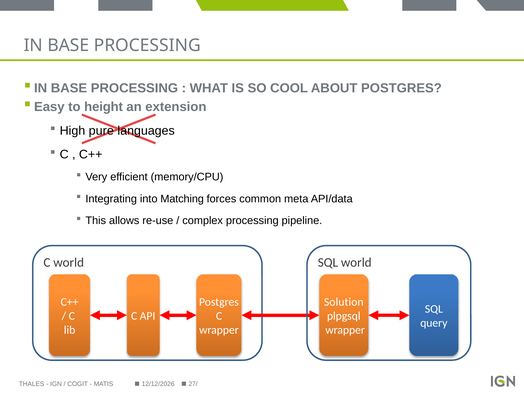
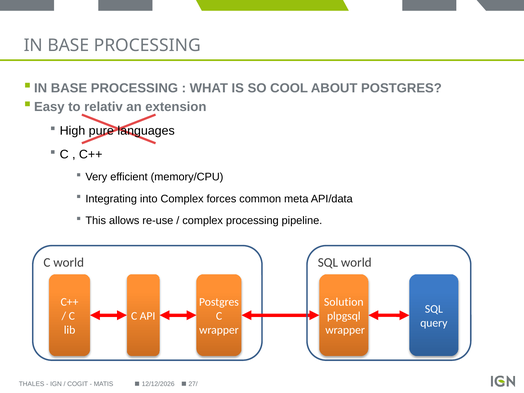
height: height -> relativ
into Matching: Matching -> Complex
